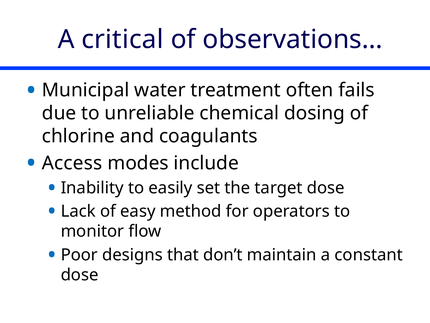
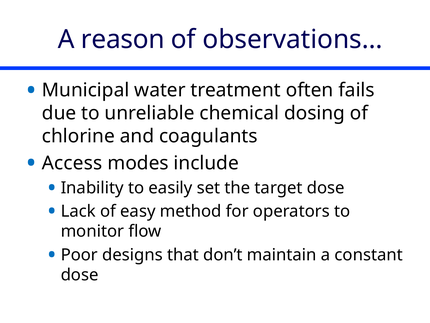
critical: critical -> reason
